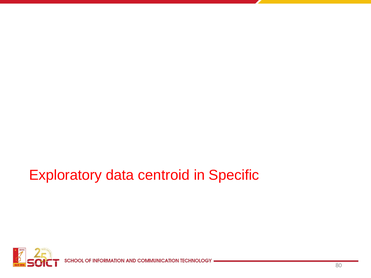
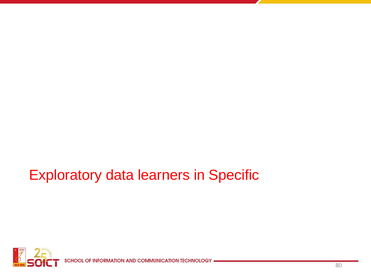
centroid: centroid -> learners
